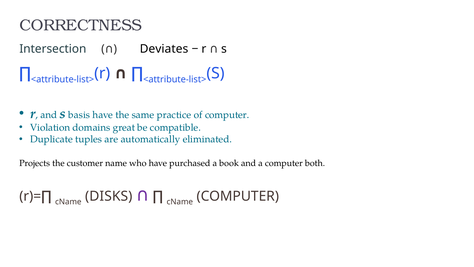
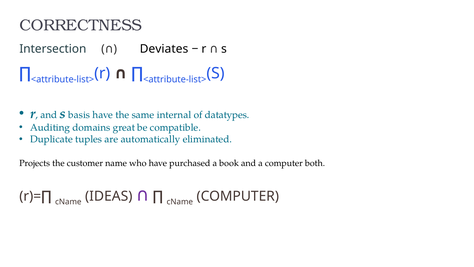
practice: practice -> internal
of computer: computer -> datatypes
Violation: Violation -> Auditing
DISKS: DISKS -> IDEAS
